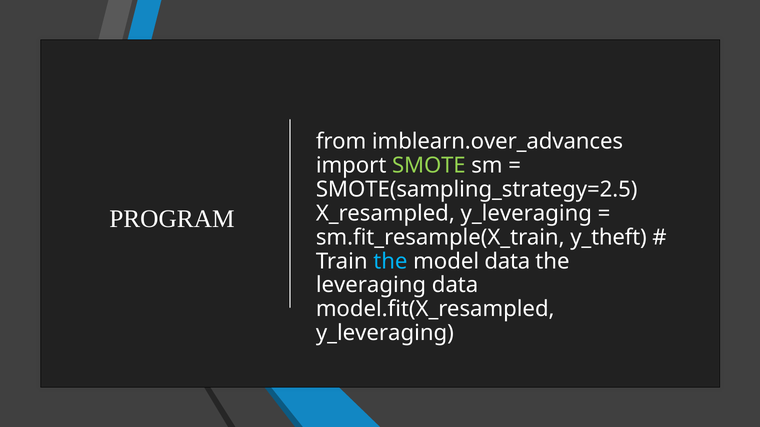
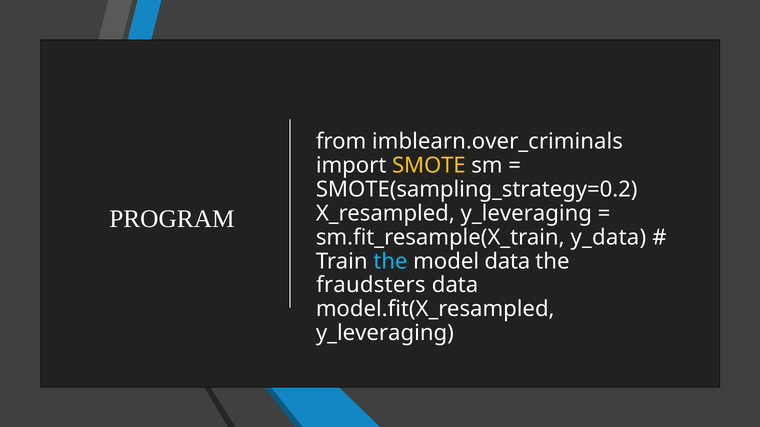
imblearn.over_advances: imblearn.over_advances -> imblearn.over_criminals
SMOTE colour: light green -> yellow
SMOTE(sampling_strategy=2.5: SMOTE(sampling_strategy=2.5 -> SMOTE(sampling_strategy=0.2
y_theft: y_theft -> y_data
leveraging: leveraging -> fraudsters
